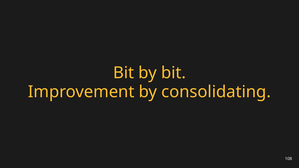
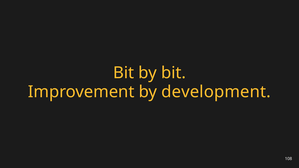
consolidating: consolidating -> development
